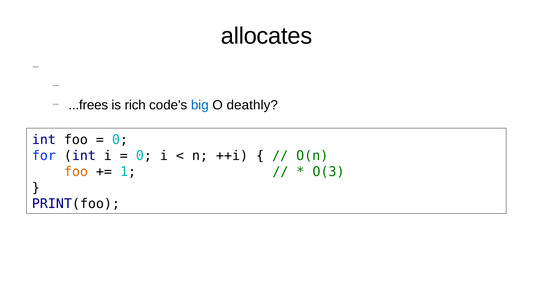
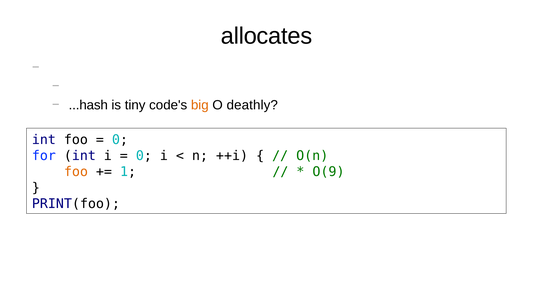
...frees: ...frees -> ...hash
rich: rich -> tiny
big colour: blue -> orange
O(3: O(3 -> O(9
